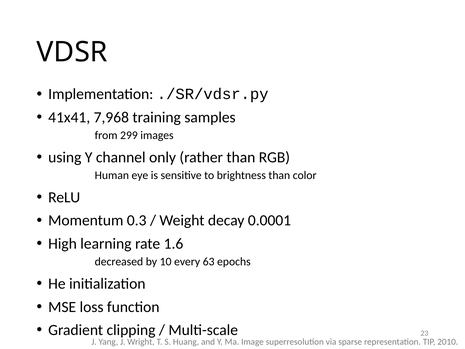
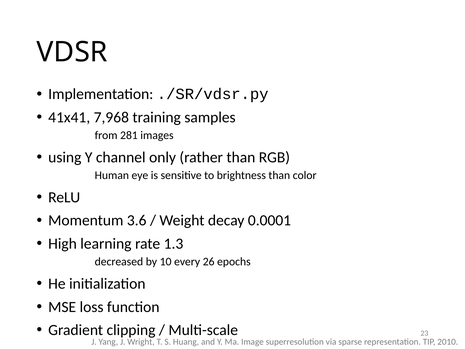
299: 299 -> 281
0.3: 0.3 -> 3.6
1.6: 1.6 -> 1.3
63: 63 -> 26
